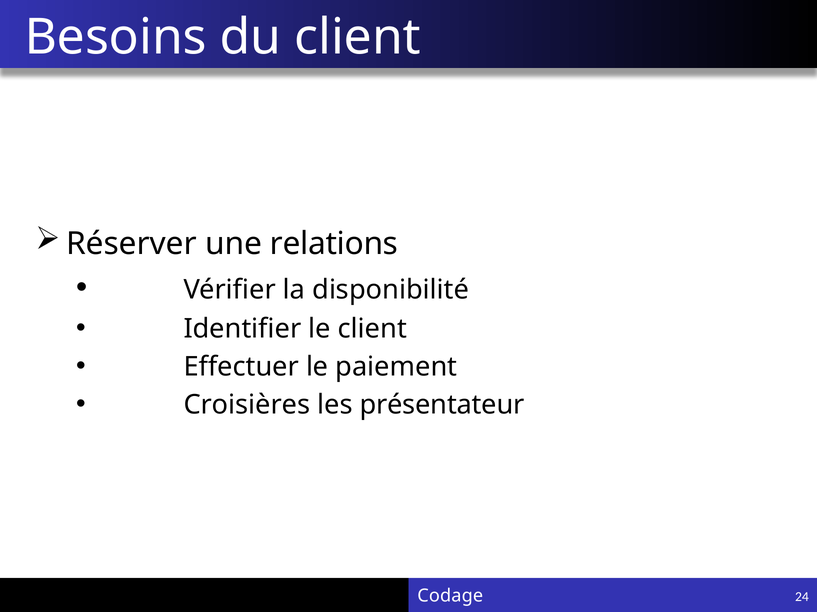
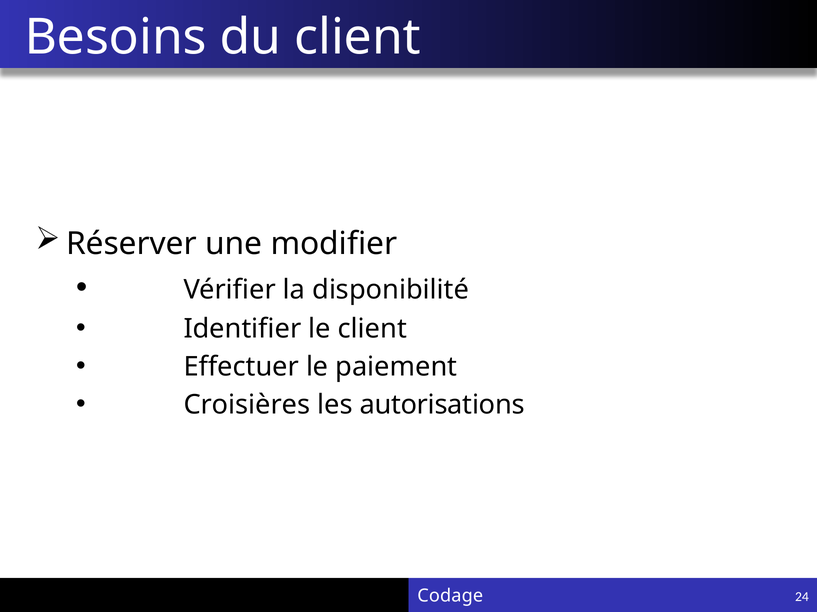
relations: relations -> modifier
présentateur: présentateur -> autorisations
